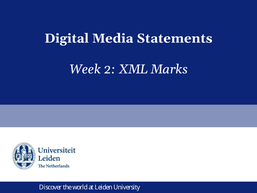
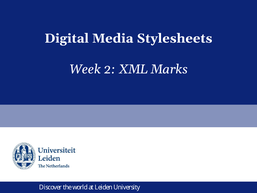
Statements: Statements -> Stylesheets
